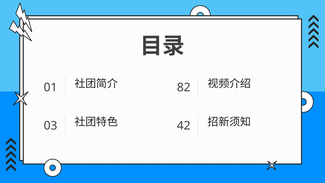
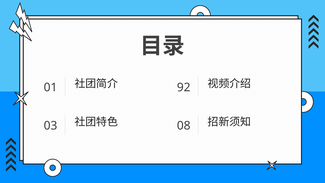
82: 82 -> 92
42: 42 -> 08
